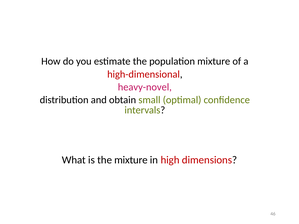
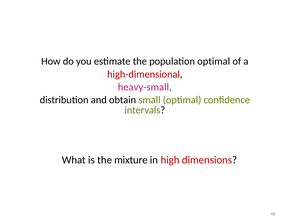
population mixture: mixture -> optimal
heavy-novel: heavy-novel -> heavy-small
